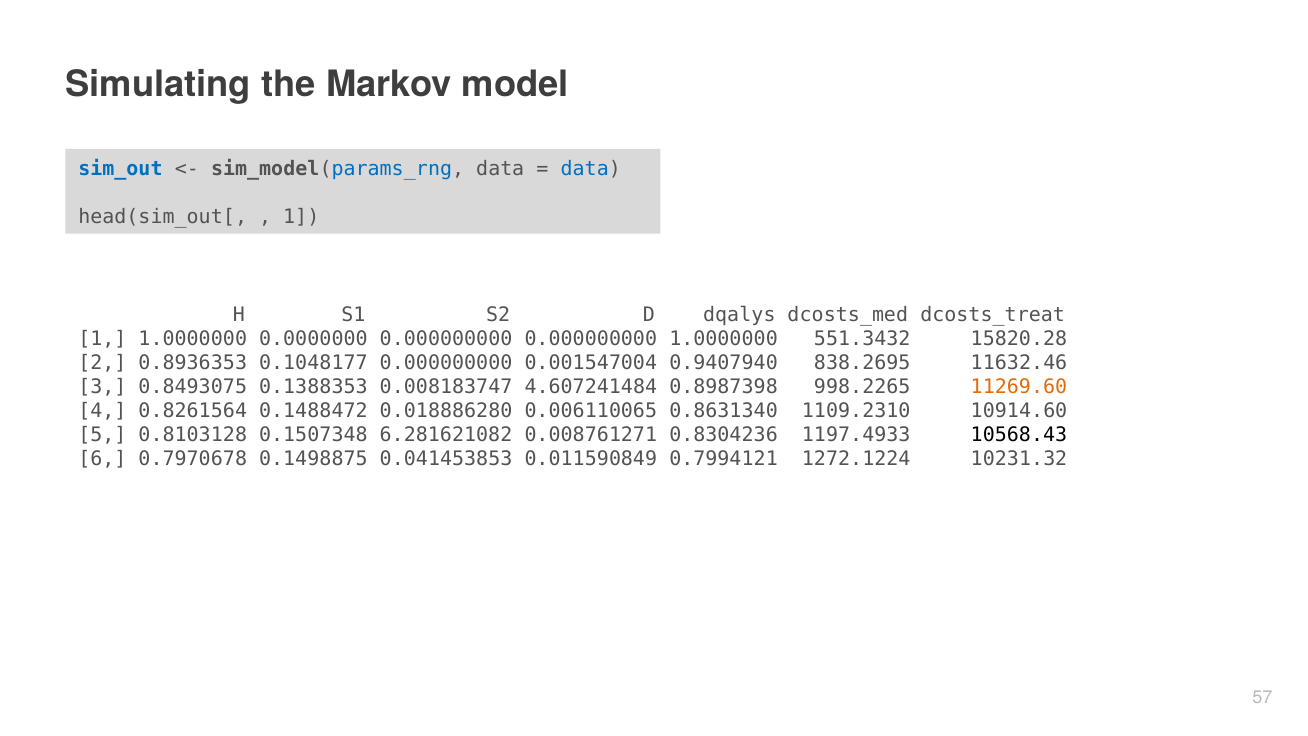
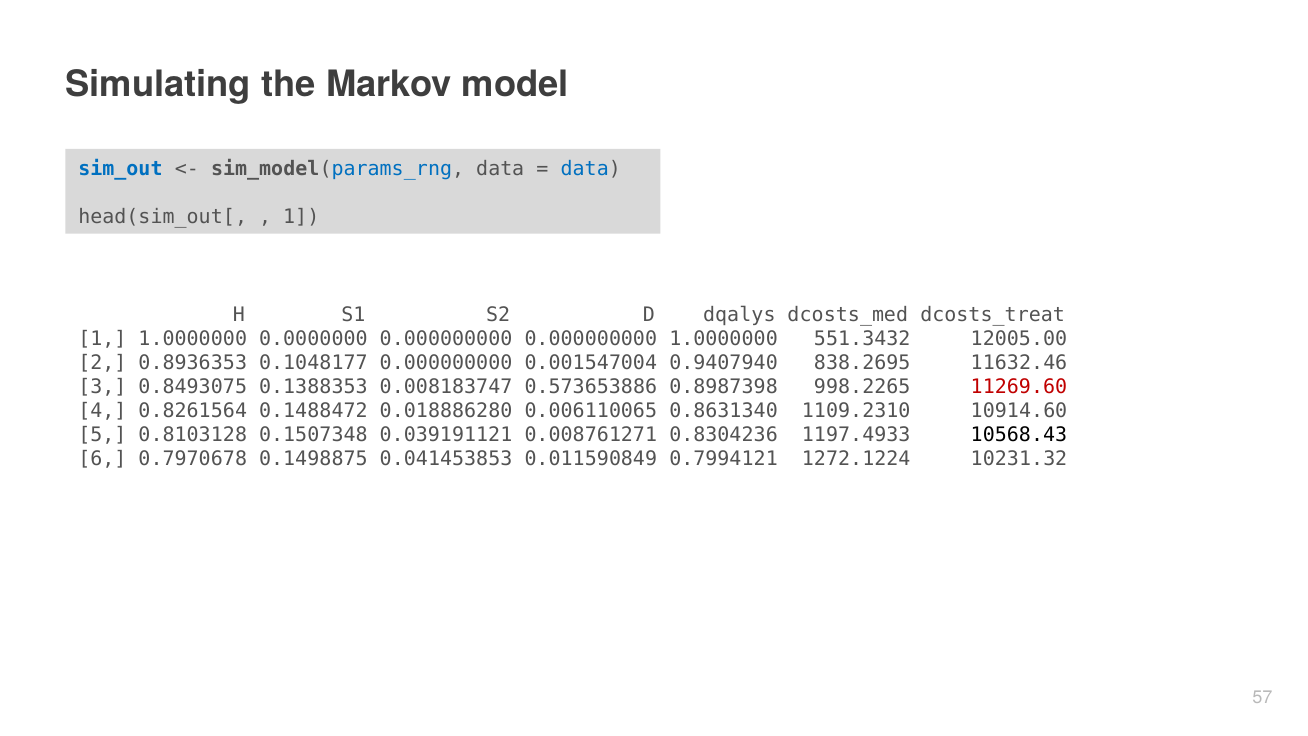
15820.28: 15820.28 -> 12005.00
4.607241484: 4.607241484 -> 0.573653886
11269.60 colour: orange -> red
6.281621082: 6.281621082 -> 0.039191121
